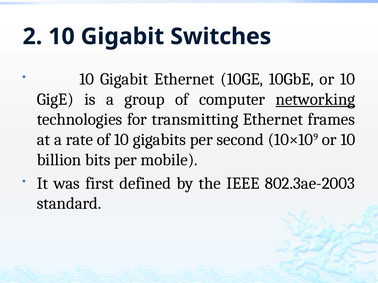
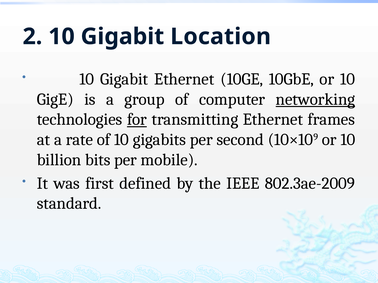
Switches: Switches -> Location
for underline: none -> present
802.3ae-2003: 802.3ae-2003 -> 802.3ae-2009
